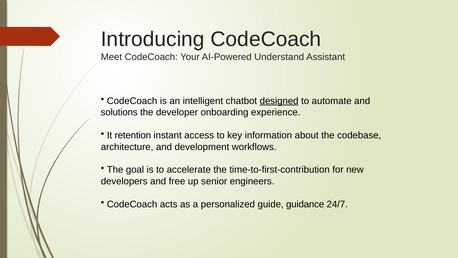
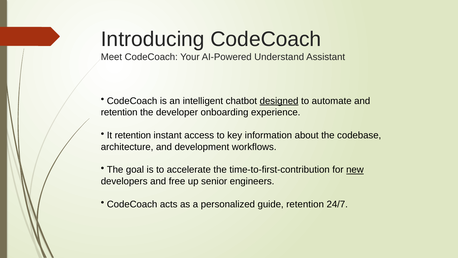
solutions at (119, 112): solutions -> retention
new underline: none -> present
guide guidance: guidance -> retention
